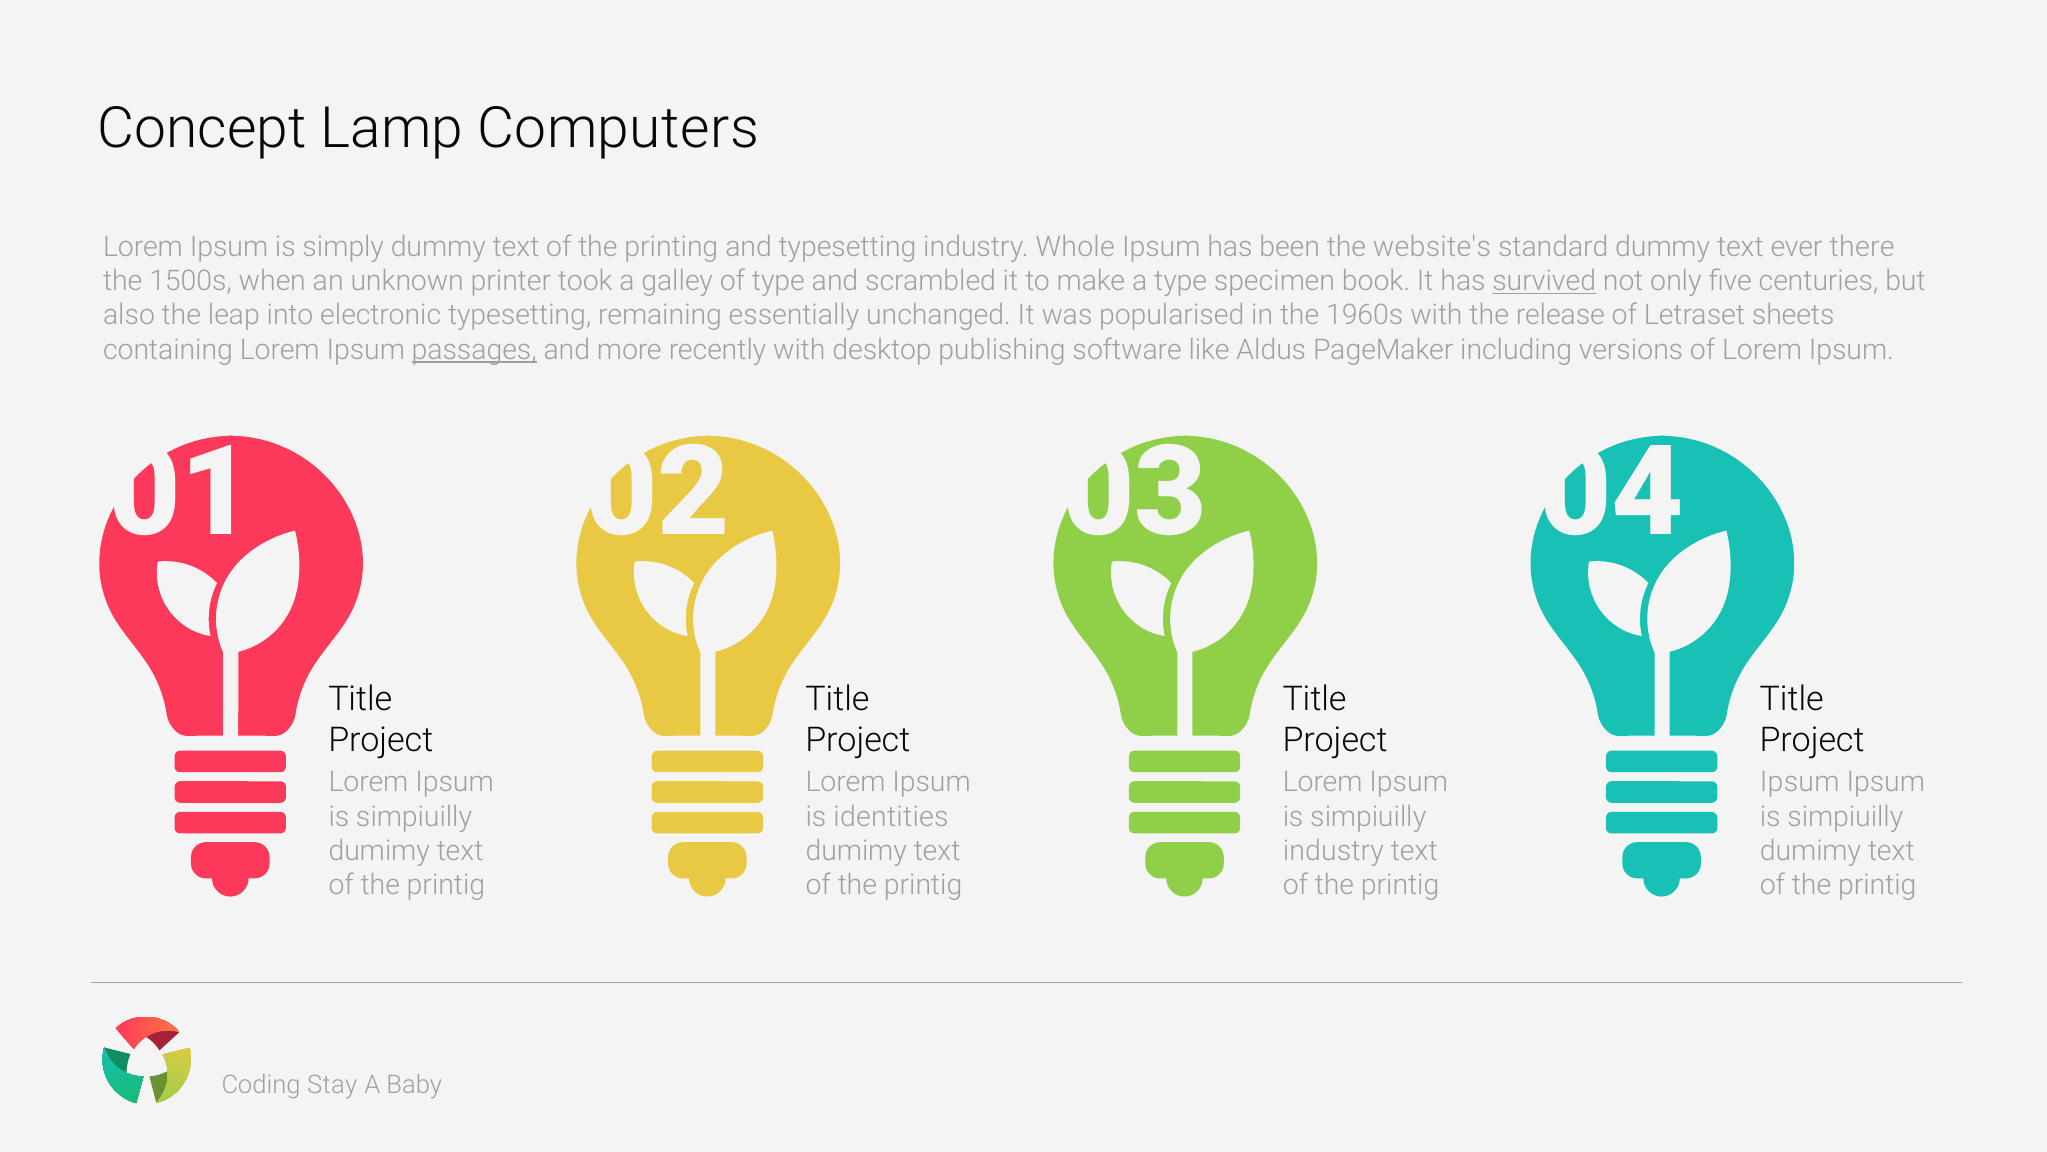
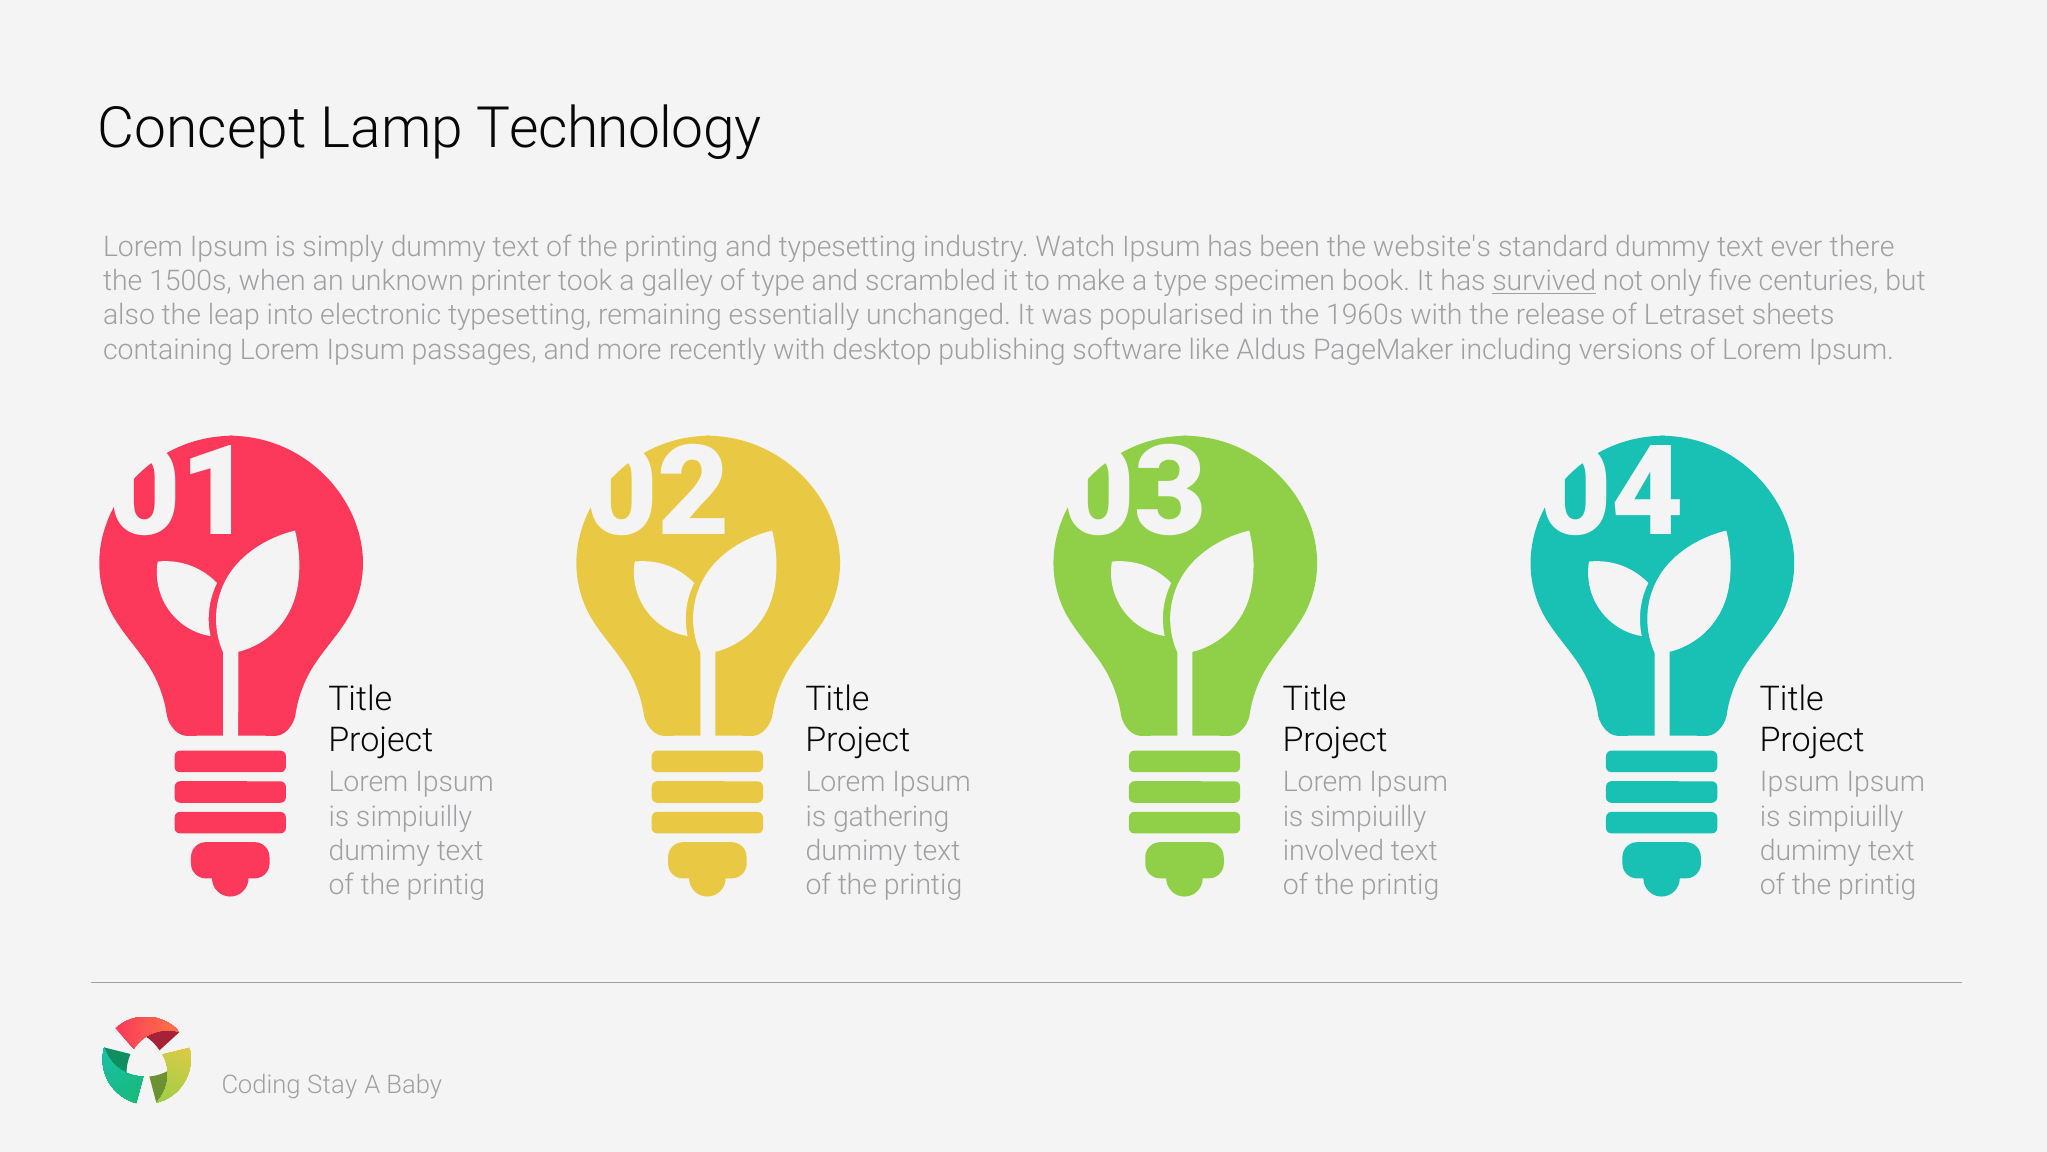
Computers: Computers -> Technology
Whole: Whole -> Watch
passages underline: present -> none
identities: identities -> gathering
industry at (1333, 851): industry -> involved
